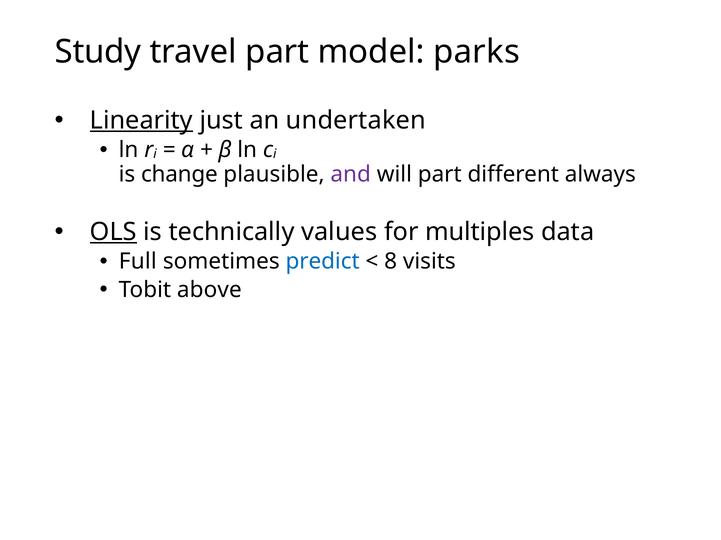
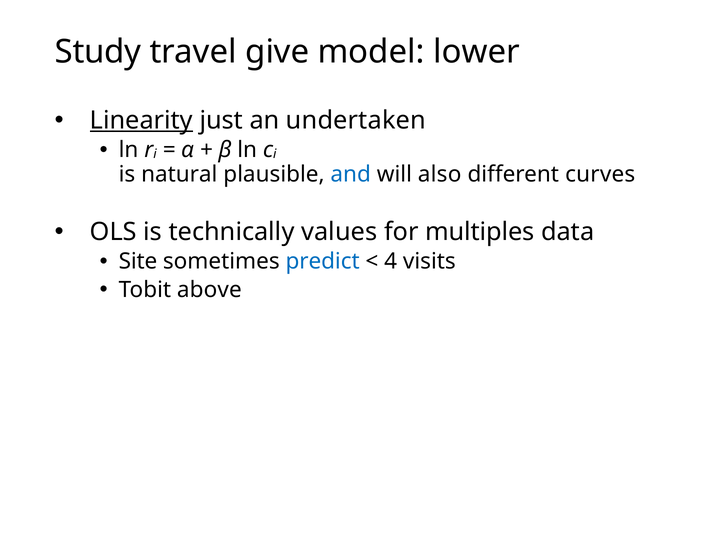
travel part: part -> give
parks: parks -> lower
change: change -> natural
and colour: purple -> blue
will part: part -> also
always: always -> curves
OLS underline: present -> none
Full: Full -> Site
8: 8 -> 4
